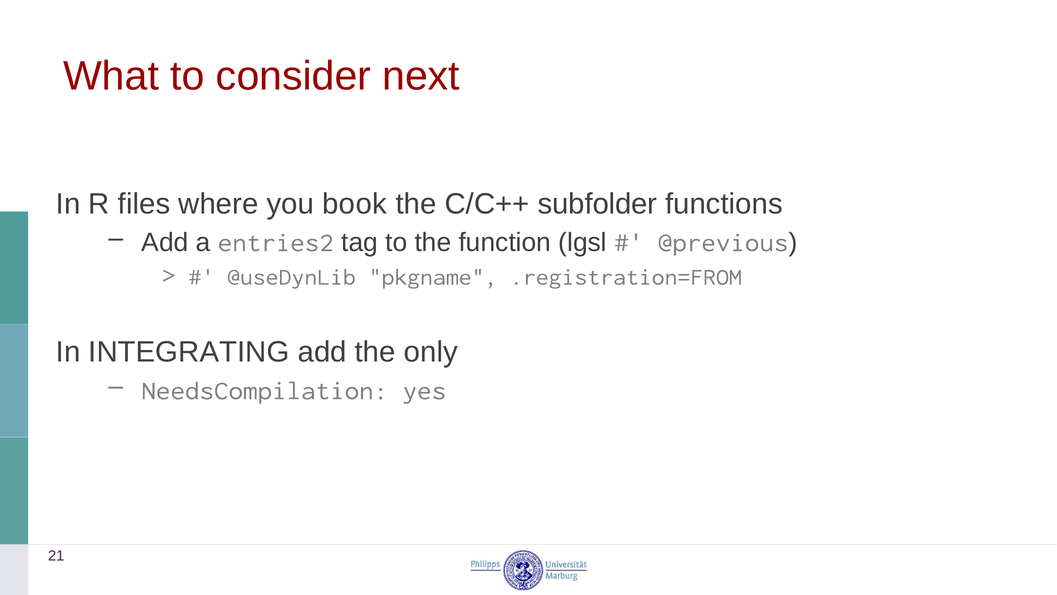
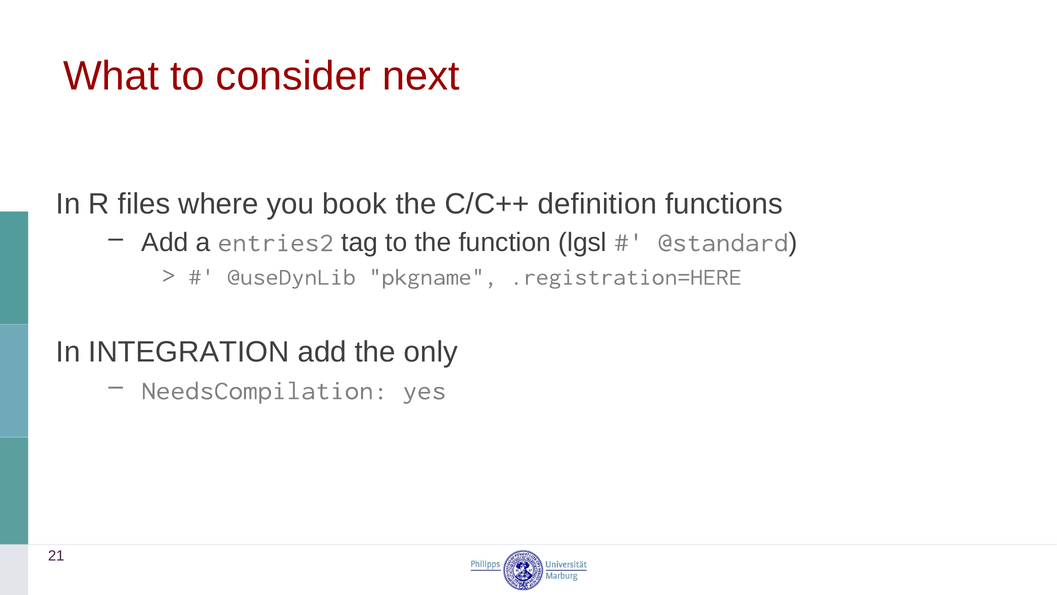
subfolder: subfolder -> definition
@previous: @previous -> @standard
.registration=FROM: .registration=FROM -> .registration=HERE
INTEGRATING: INTEGRATING -> INTEGRATION
